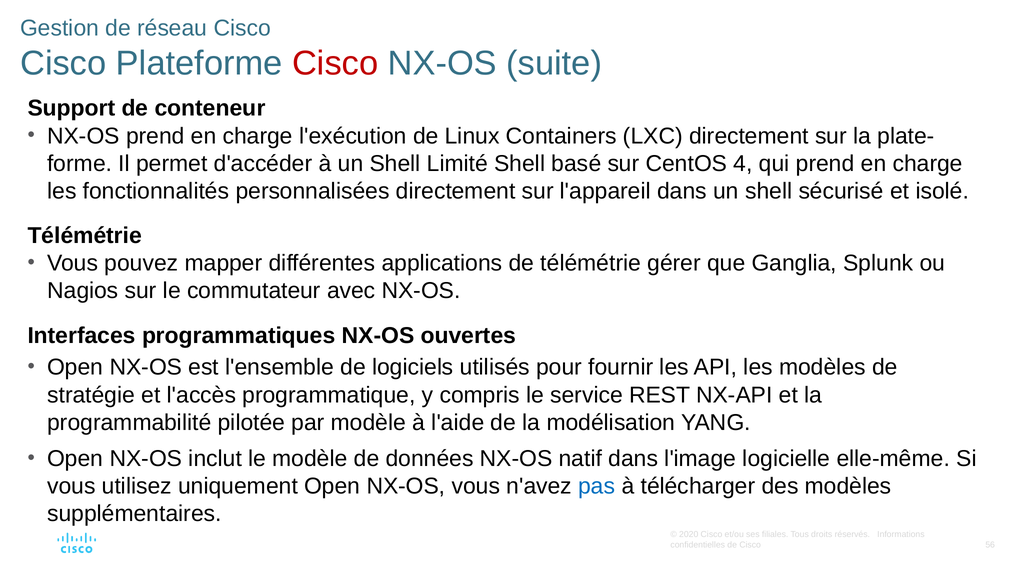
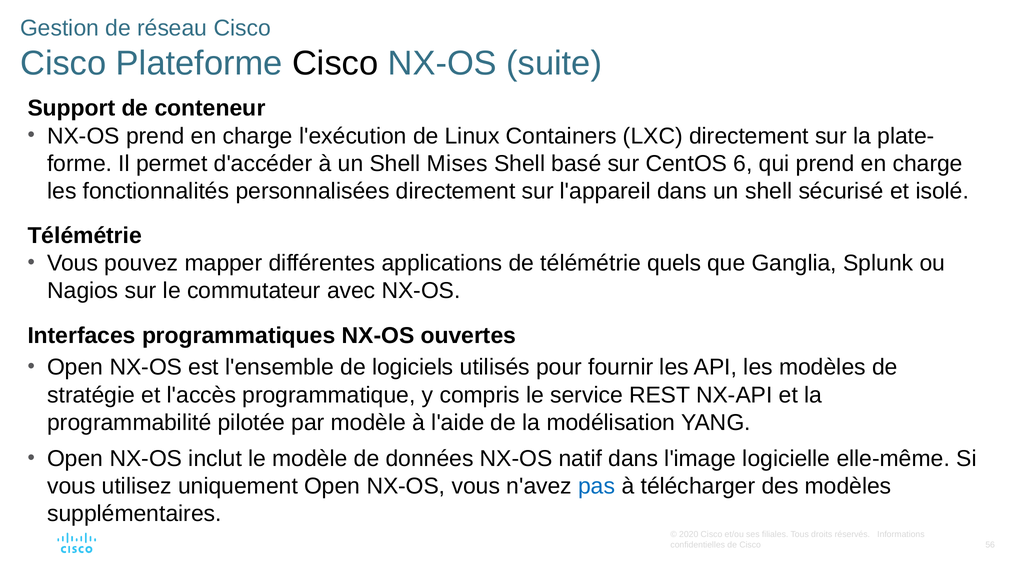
Cisco at (335, 64) colour: red -> black
Limité: Limité -> Mises
4: 4 -> 6
gérer: gérer -> quels
